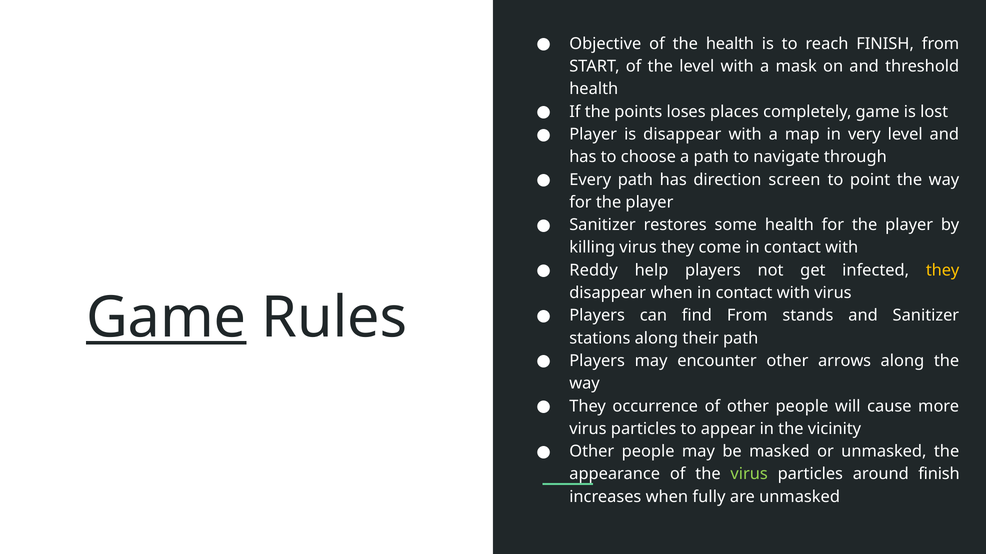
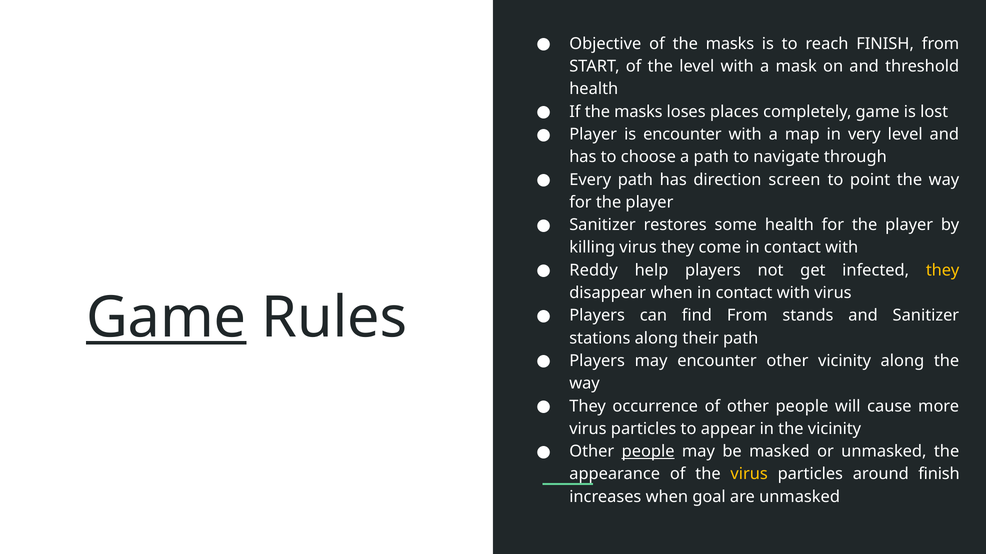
of the health: health -> masks
If the points: points -> masks
is disappear: disappear -> encounter
other arrows: arrows -> vicinity
people at (648, 452) underline: none -> present
virus at (749, 475) colour: light green -> yellow
fully: fully -> goal
